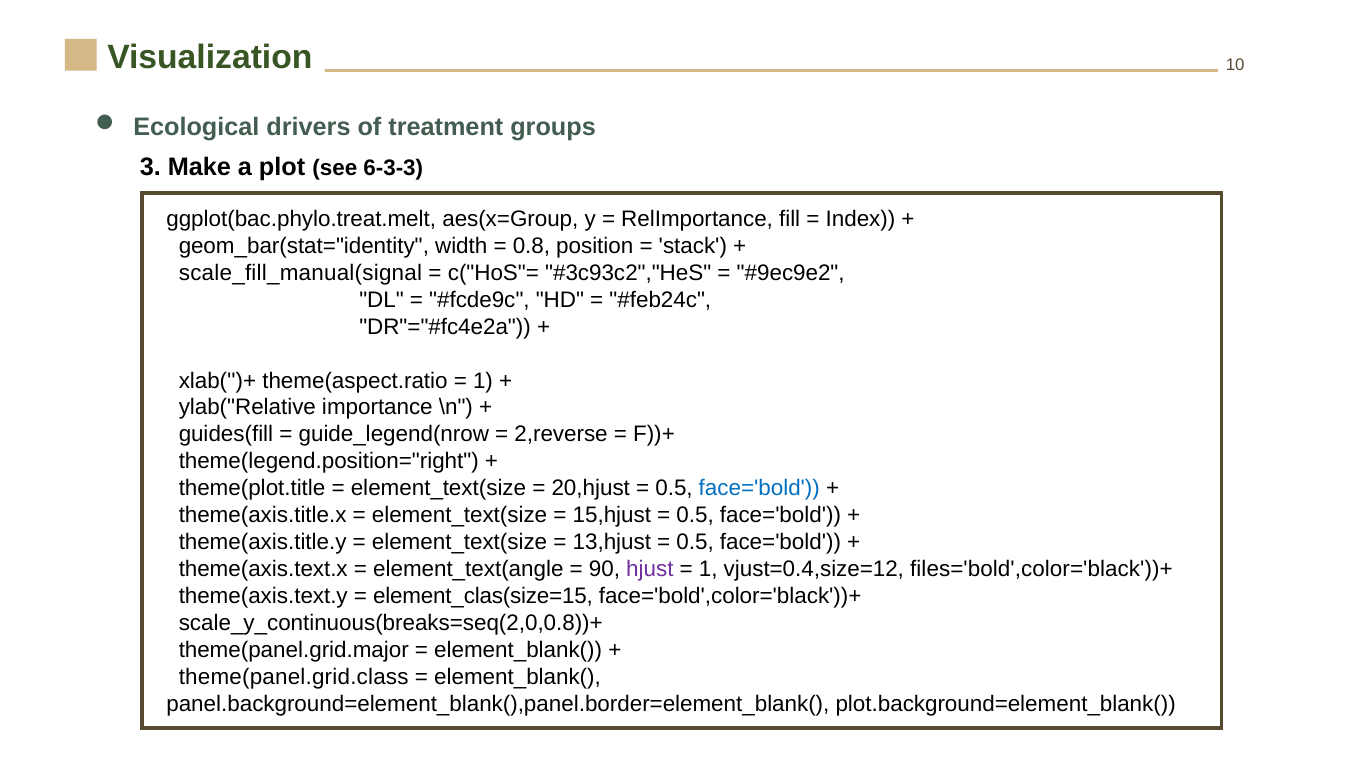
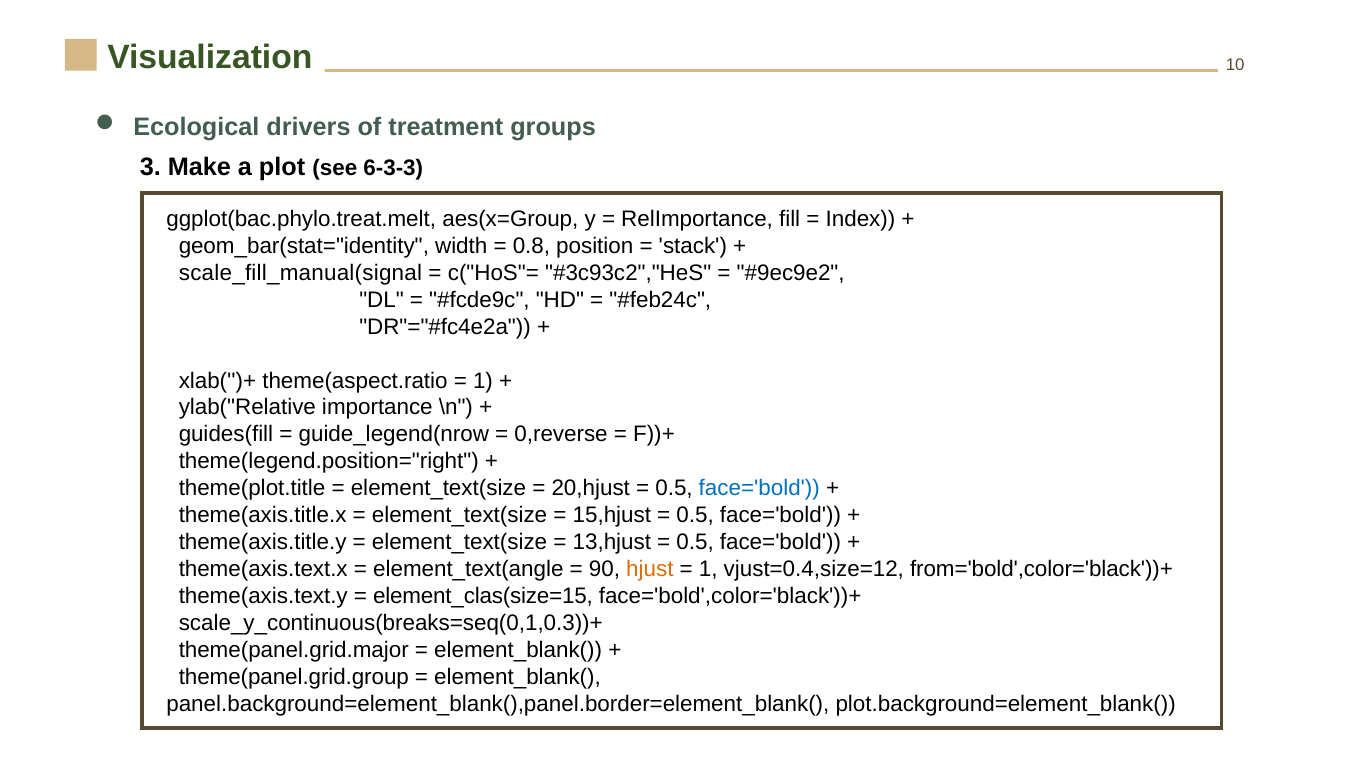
2,reverse: 2,reverse -> 0,reverse
hjust colour: purple -> orange
files='bold',color='black'))+: files='bold',color='black'))+ -> from='bold',color='black'))+
scale_y_continuous(breaks=seq(2,0,0.8))+: scale_y_continuous(breaks=seq(2,0,0.8))+ -> scale_y_continuous(breaks=seq(0,1,0.3))+
theme(panel.grid.class: theme(panel.grid.class -> theme(panel.grid.group
